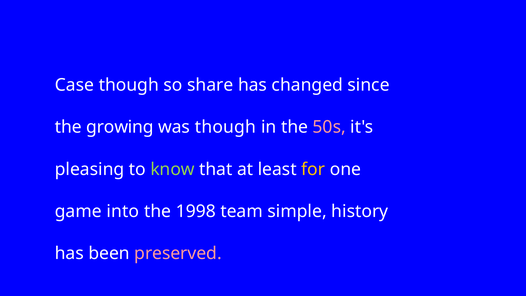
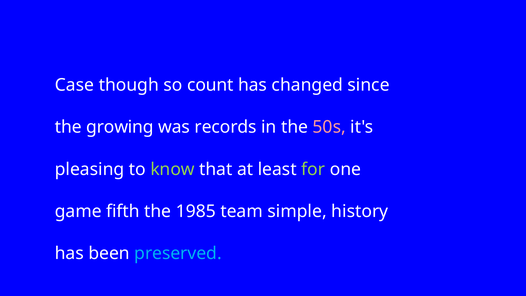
share: share -> count
was though: though -> records
for colour: yellow -> light green
into: into -> fifth
1998: 1998 -> 1985
preserved colour: pink -> light blue
